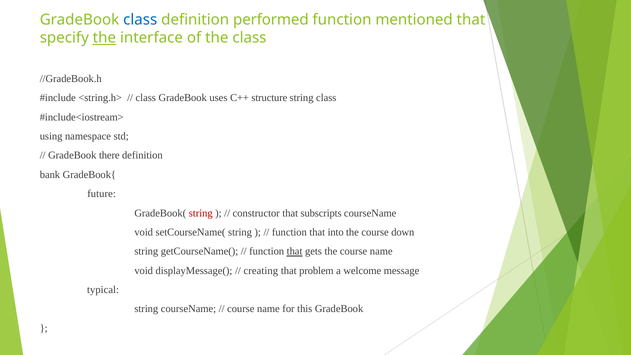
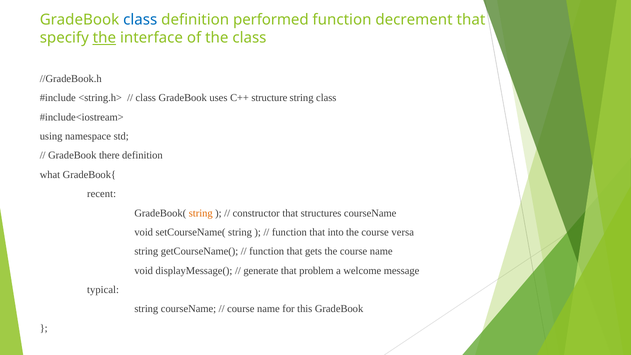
mentioned: mentioned -> decrement
bank: bank -> what
future: future -> recent
string at (201, 213) colour: red -> orange
subscripts: subscripts -> structures
down: down -> versa
that at (295, 251) underline: present -> none
creating: creating -> generate
